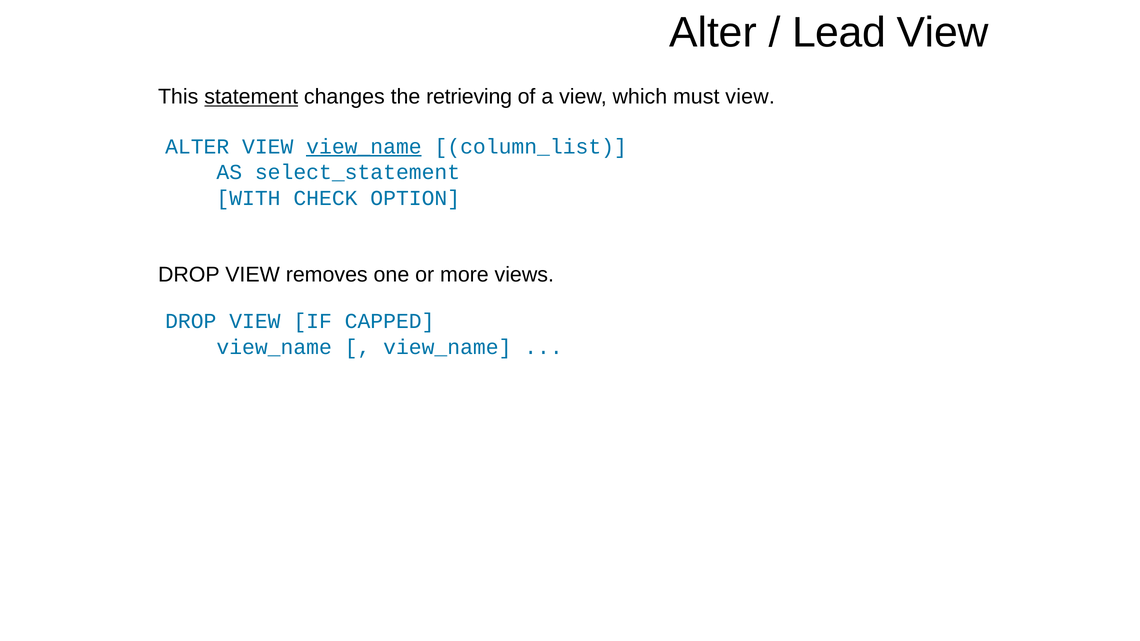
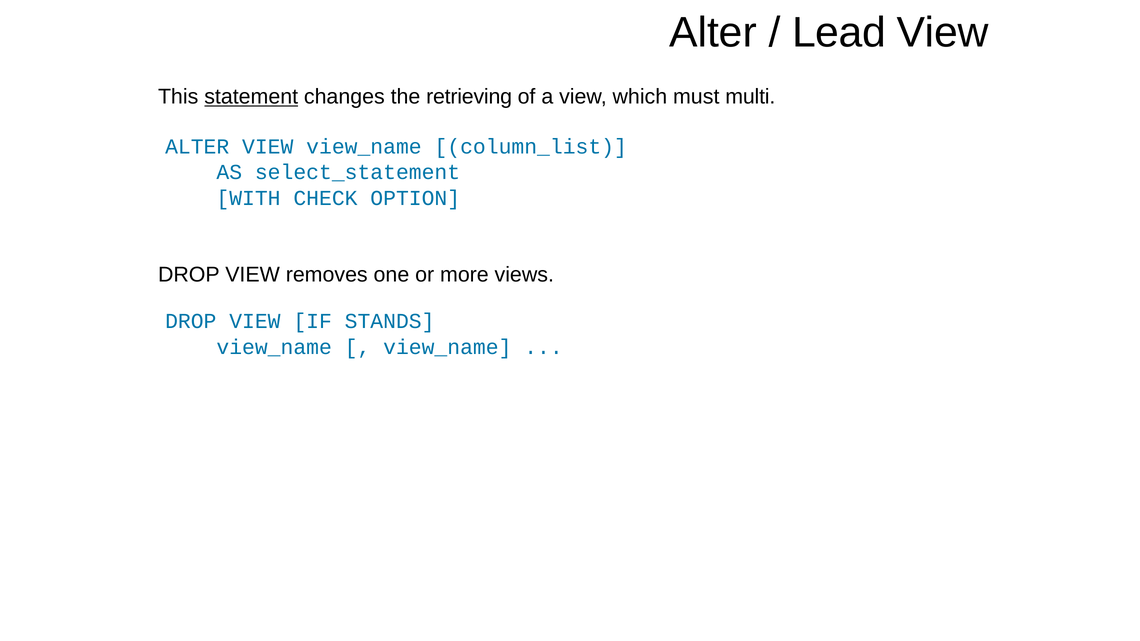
must view: view -> multi
view_name at (364, 147) underline: present -> none
CAPPED: CAPPED -> STANDS
